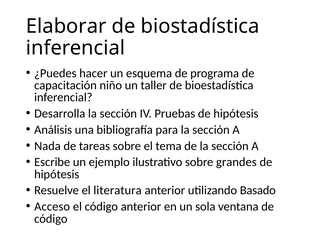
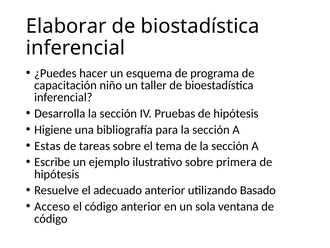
Análisis: Análisis -> Higiene
Nada: Nada -> Estas
grandes: grandes -> primera
literatura: literatura -> adecuado
